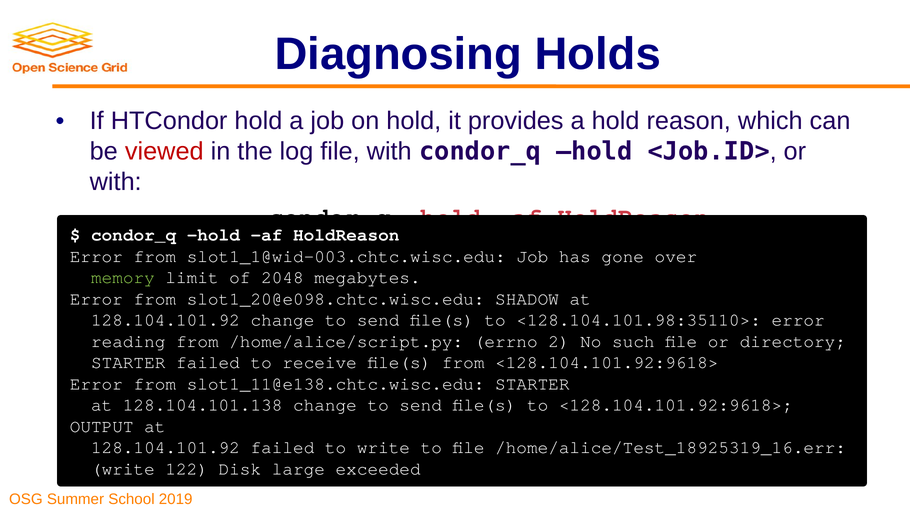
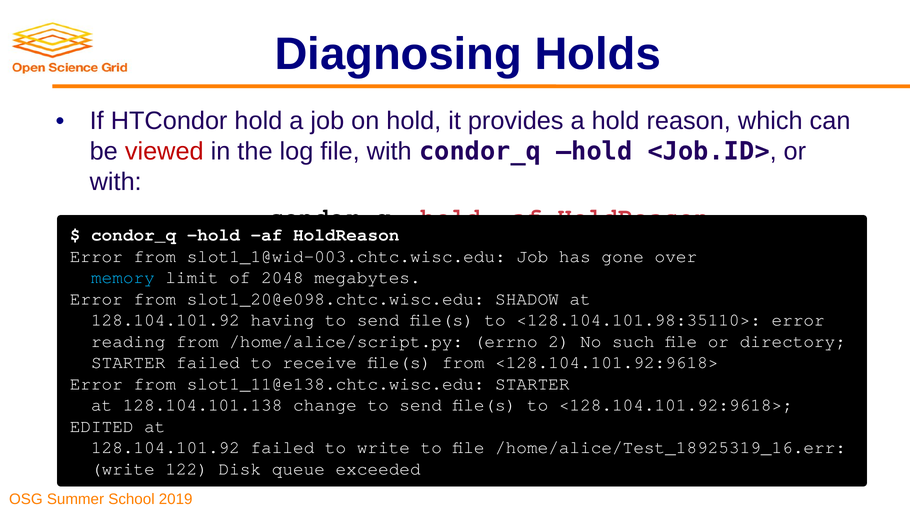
memory colour: light green -> light blue
128.104.101.92 change: change -> having
OUTPUT: OUTPUT -> EDITED
large: large -> queue
